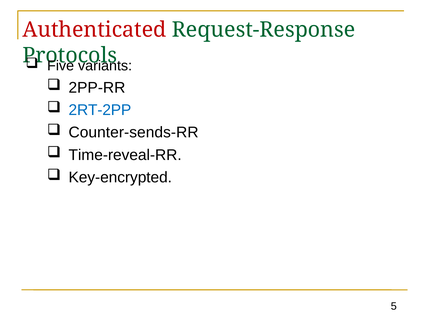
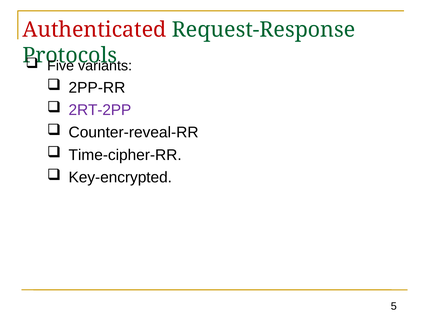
2RT-2PP colour: blue -> purple
Counter-sends-RR: Counter-sends-RR -> Counter-reveal-RR
Time-reveal-RR: Time-reveal-RR -> Time-cipher-RR
